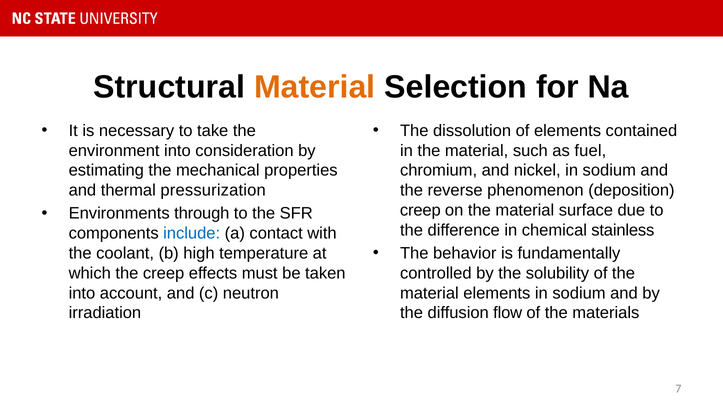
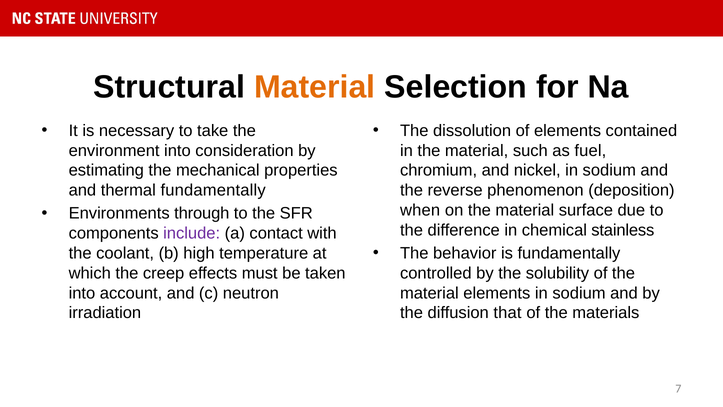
thermal pressurization: pressurization -> fundamentally
creep at (420, 210): creep -> when
include colour: blue -> purple
flow: flow -> that
